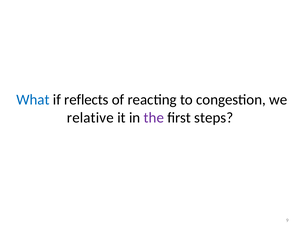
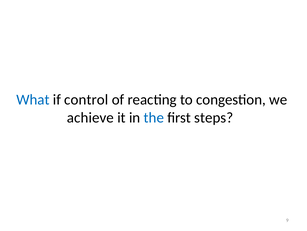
reflects: reflects -> control
relative: relative -> achieve
the colour: purple -> blue
